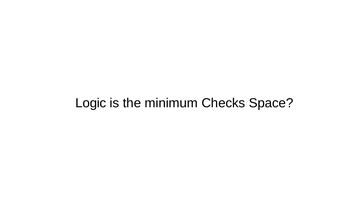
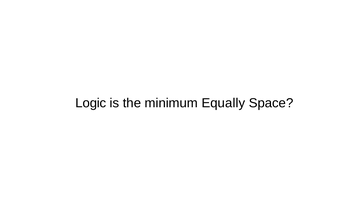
Checks: Checks -> Equally
